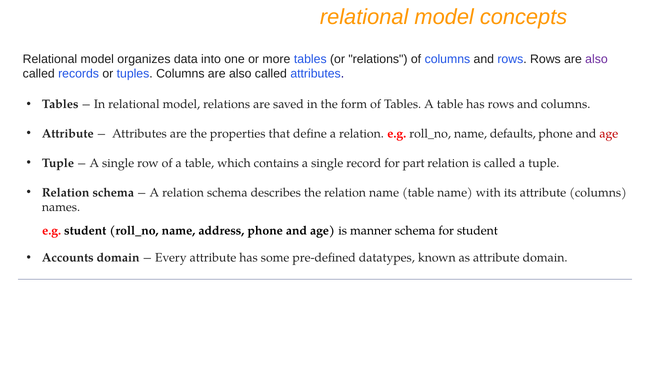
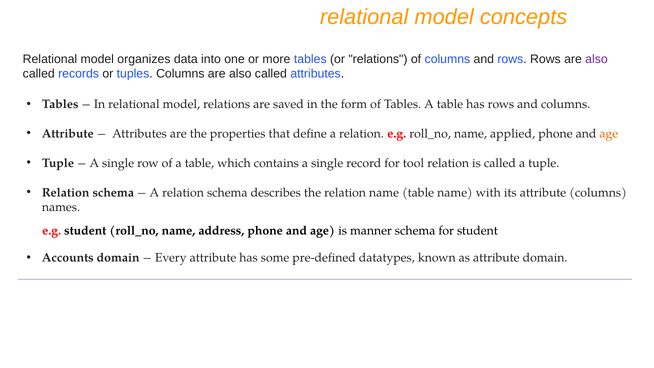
defaults: defaults -> applied
age at (609, 134) colour: red -> orange
part: part -> tool
